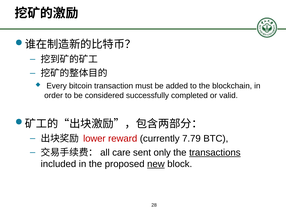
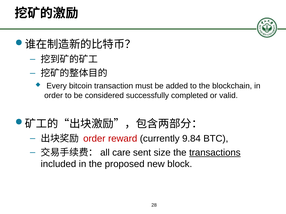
lower at (94, 139): lower -> order
7.79: 7.79 -> 9.84
only: only -> size
new underline: present -> none
